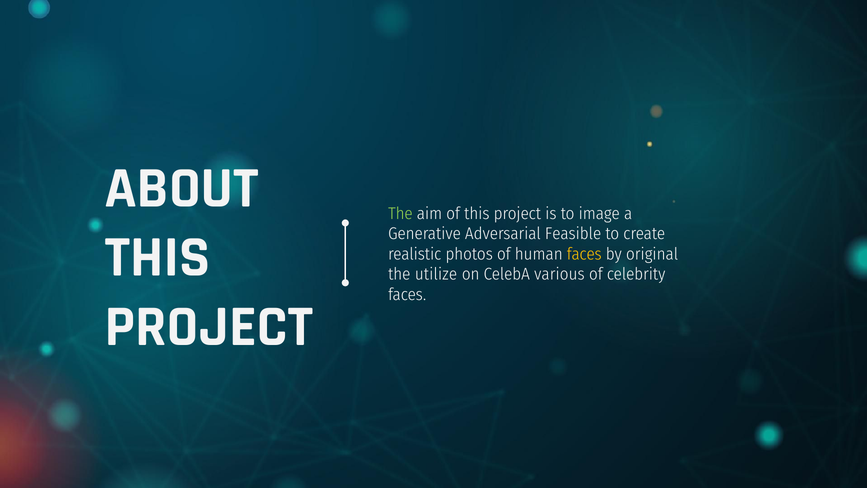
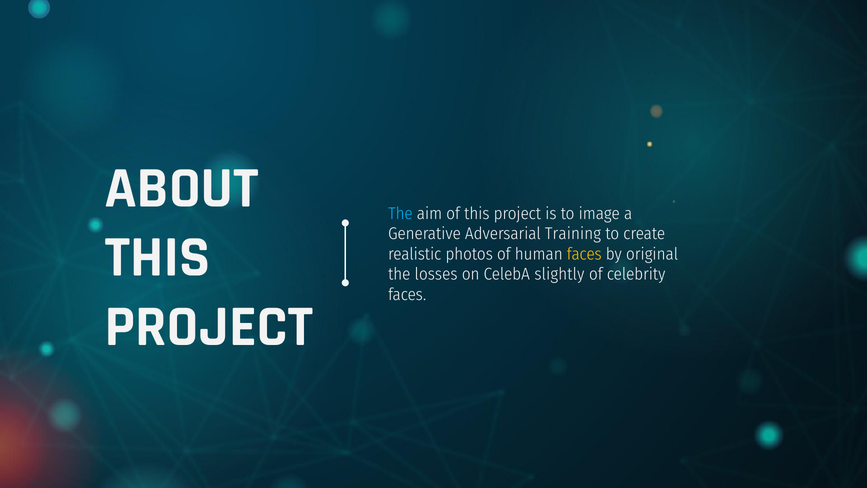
The at (400, 213) colour: light green -> light blue
Feasible: Feasible -> Training
utilize: utilize -> losses
various: various -> slightly
